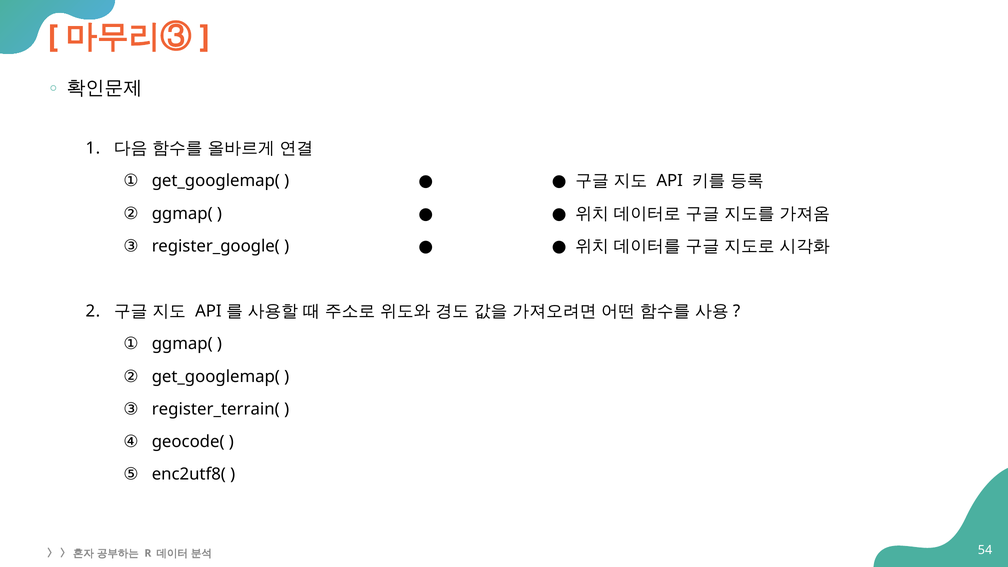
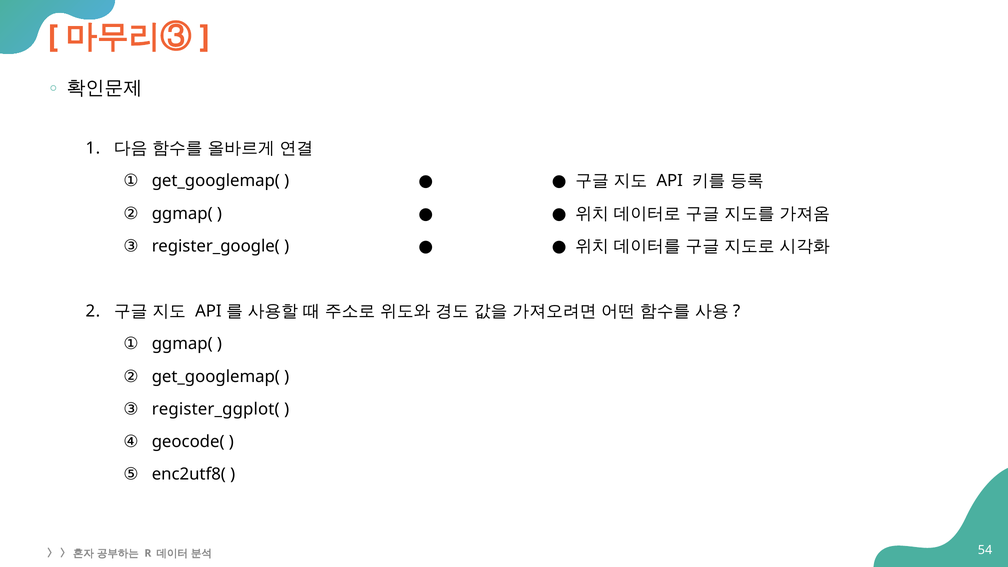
register_terrain(: register_terrain( -> register_ggplot(
